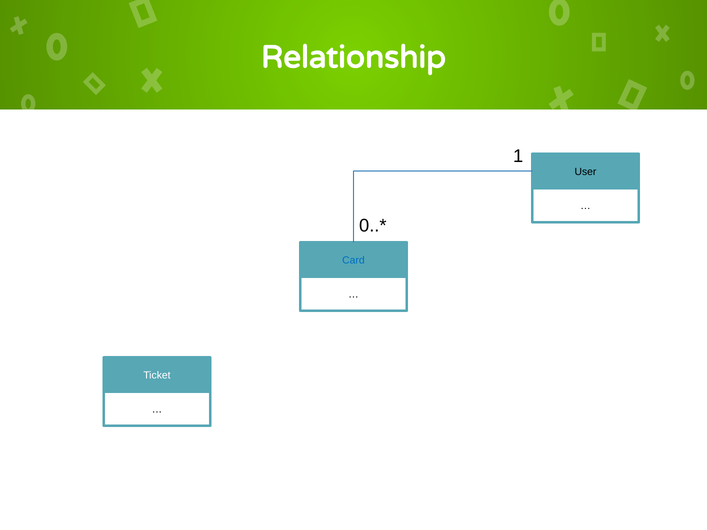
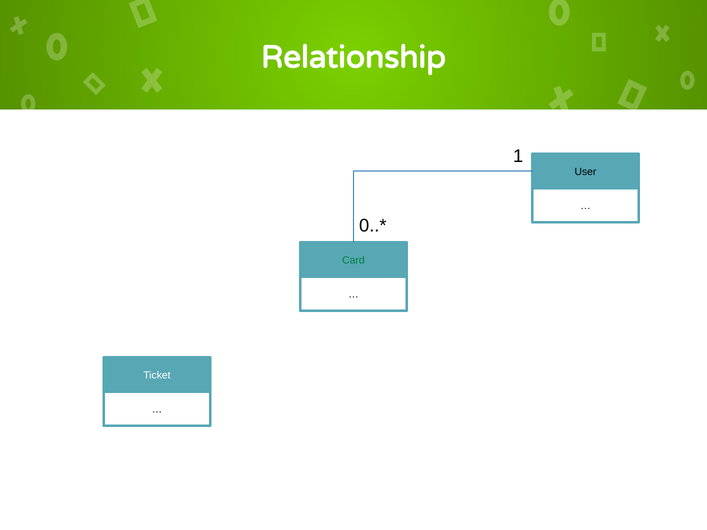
Card colour: blue -> green
